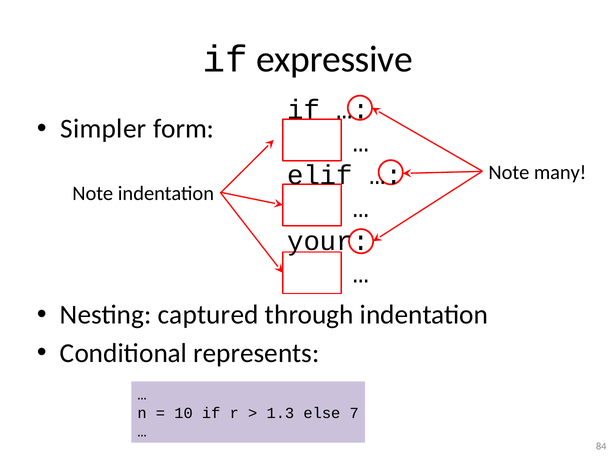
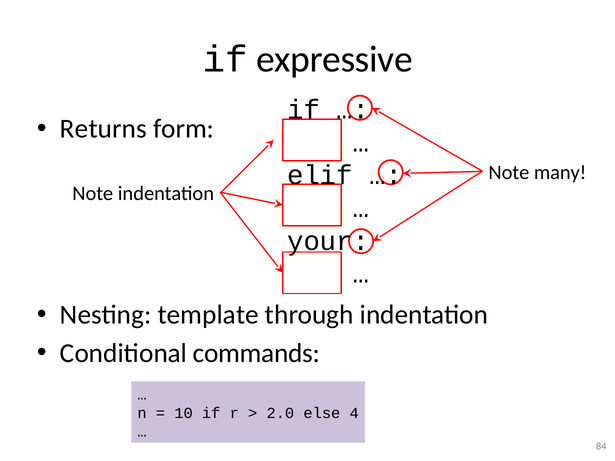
Simpler: Simpler -> Returns
captured: captured -> template
represents: represents -> commands
1.3: 1.3 -> 2.0
7: 7 -> 4
